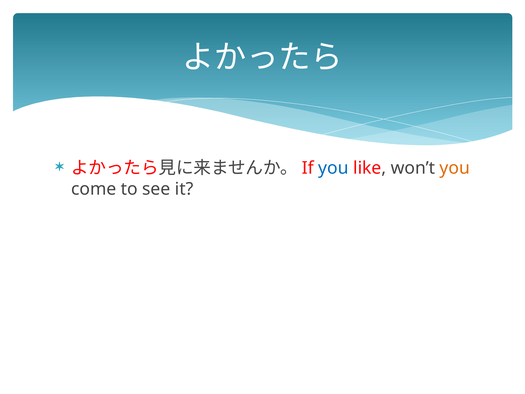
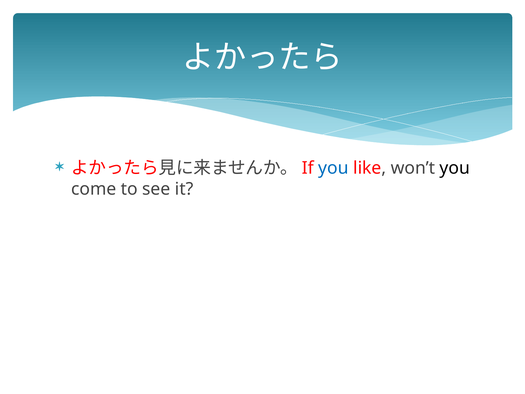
you at (455, 168) colour: orange -> black
